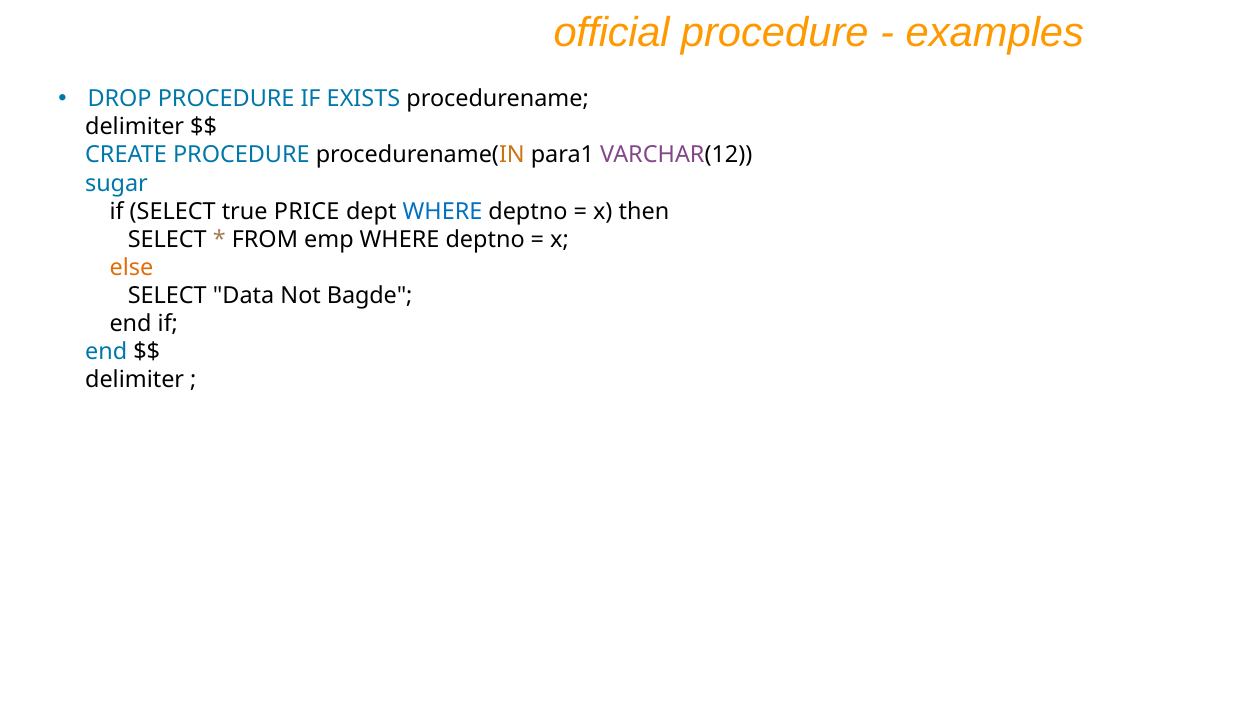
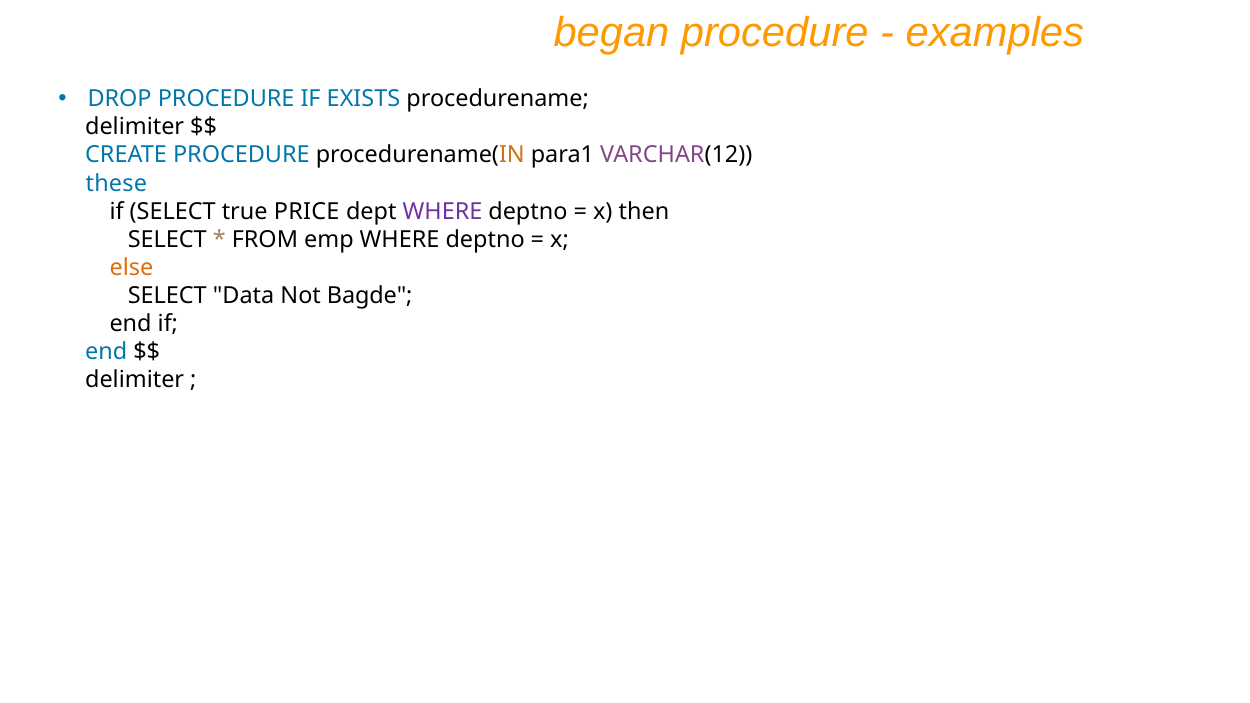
official: official -> began
sugar: sugar -> these
WHERE at (442, 211) colour: blue -> purple
